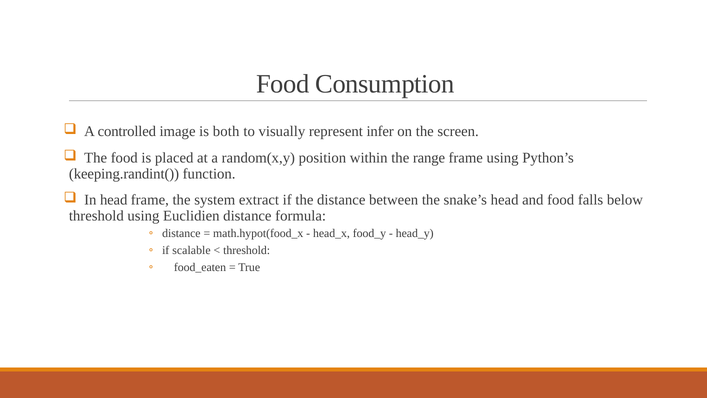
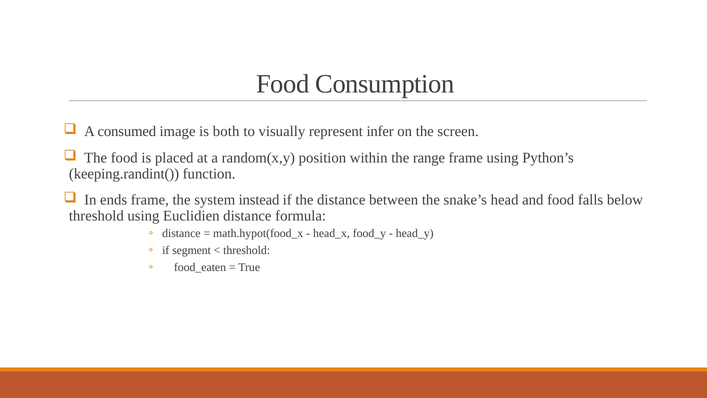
controlled: controlled -> consumed
In head: head -> ends
extract: extract -> instead
scalable: scalable -> segment
